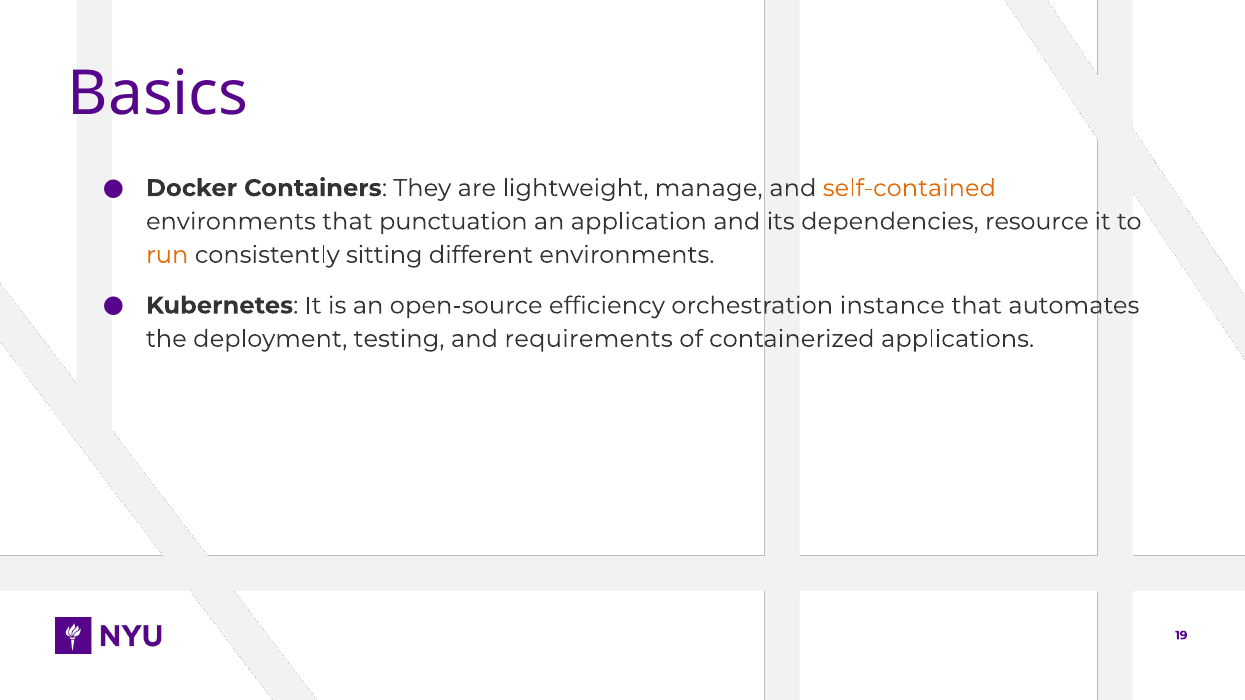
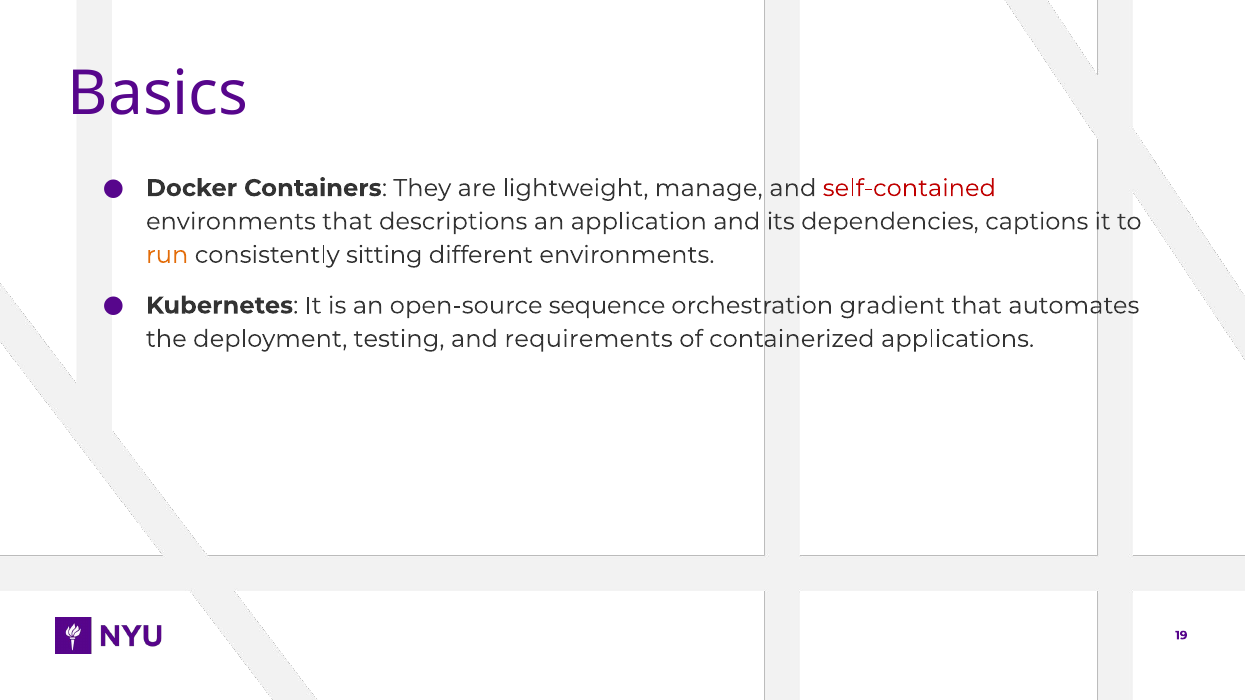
self-contained colour: orange -> red
punctuation: punctuation -> descriptions
resource: resource -> captions
efficiency: efficiency -> sequence
instance: instance -> gradient
